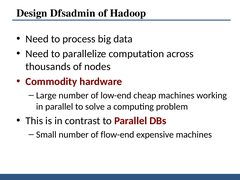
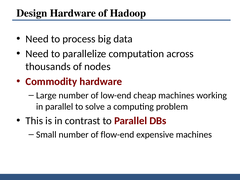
Design Dfsadmin: Dfsadmin -> Hardware
